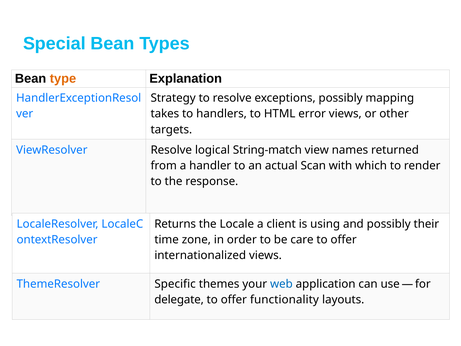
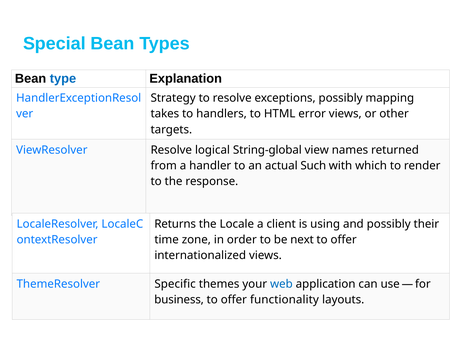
type colour: orange -> blue
String-match: String-match -> String-global
Scan: Scan -> Such
care: care -> next
delegate: delegate -> business
